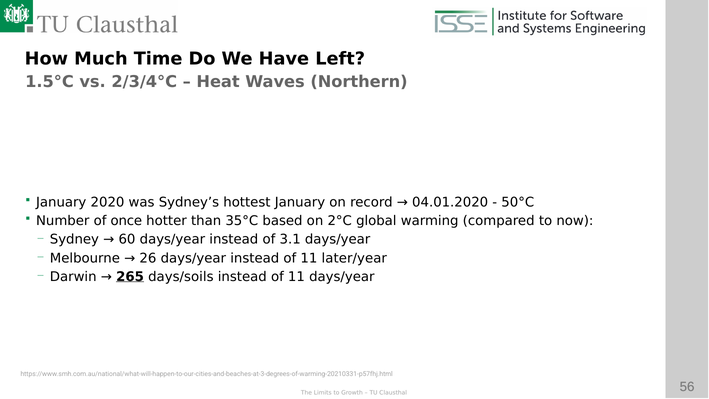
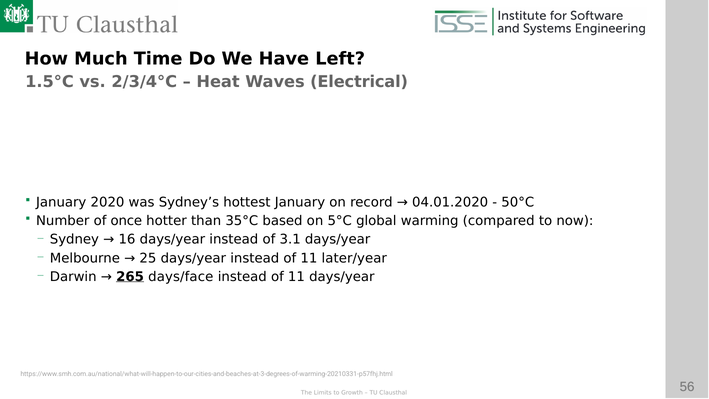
Northern: Northern -> Electrical
2°C: 2°C -> 5°C
60: 60 -> 16
26: 26 -> 25
days/soils: days/soils -> days/face
